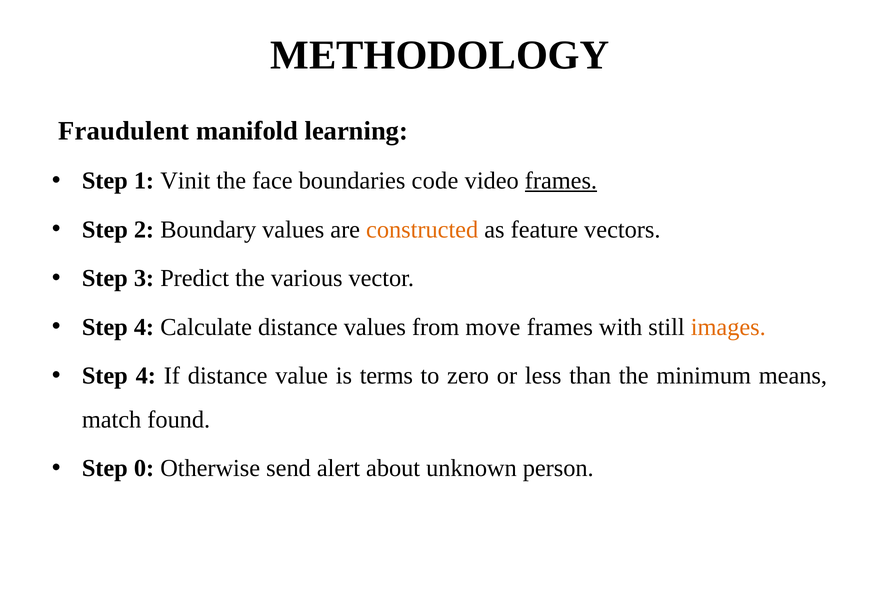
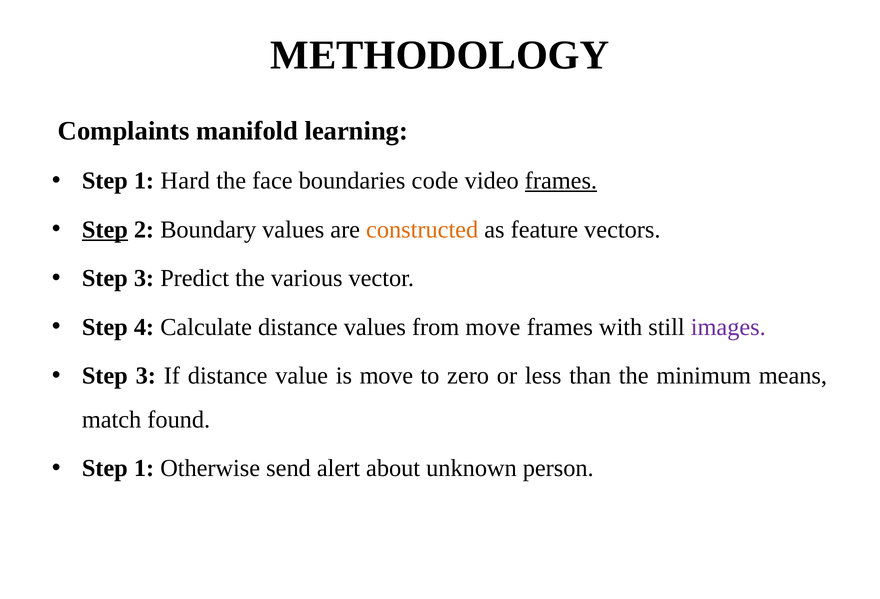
Fraudulent: Fraudulent -> Complaints
Vinit: Vinit -> Hard
Step at (105, 230) underline: none -> present
images colour: orange -> purple
4 at (146, 376): 4 -> 3
is terms: terms -> move
0 at (144, 468): 0 -> 1
